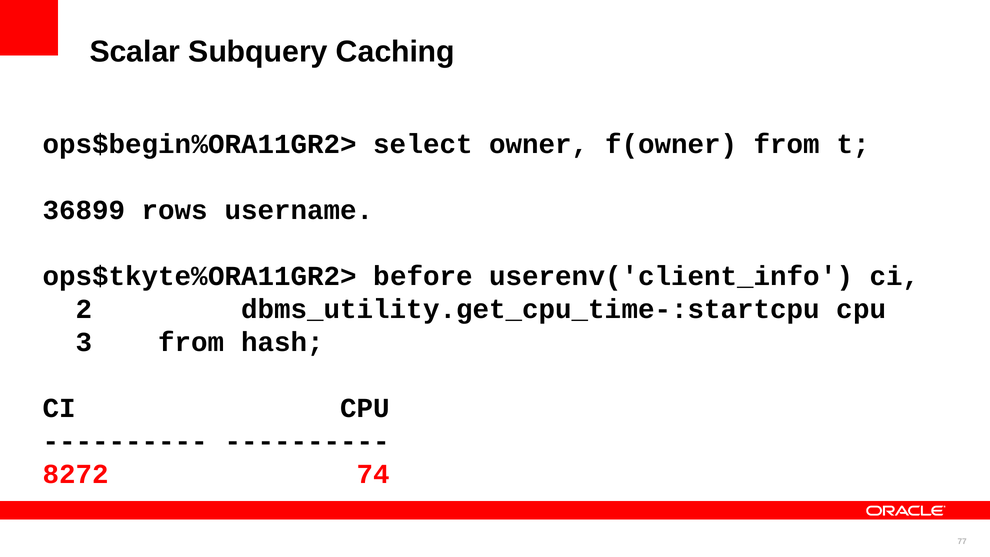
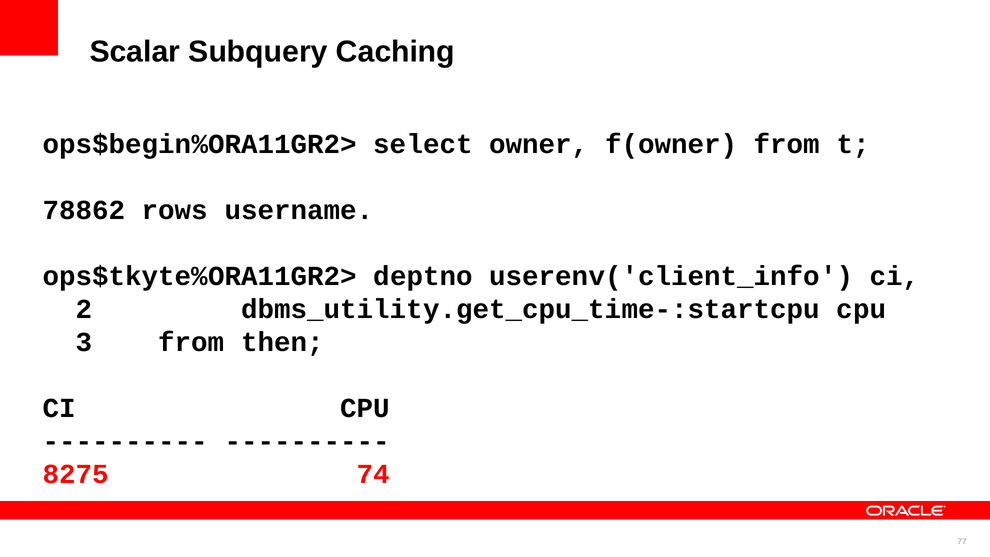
36899: 36899 -> 78862
before: before -> deptno
hash: hash -> then
8272: 8272 -> 8275
